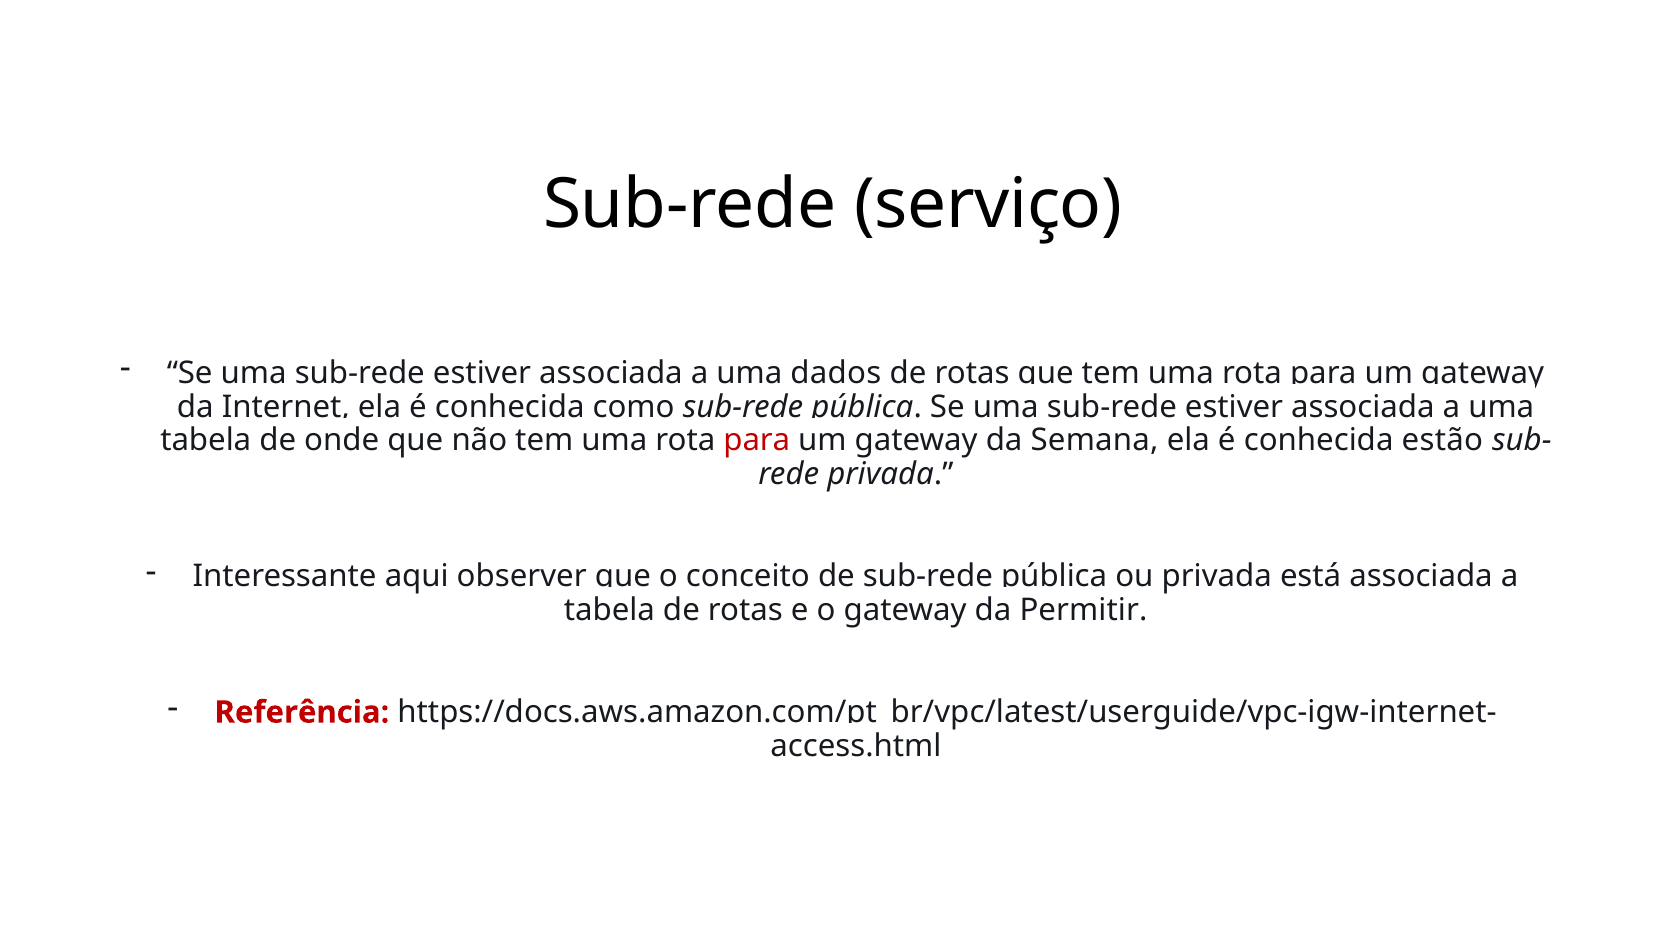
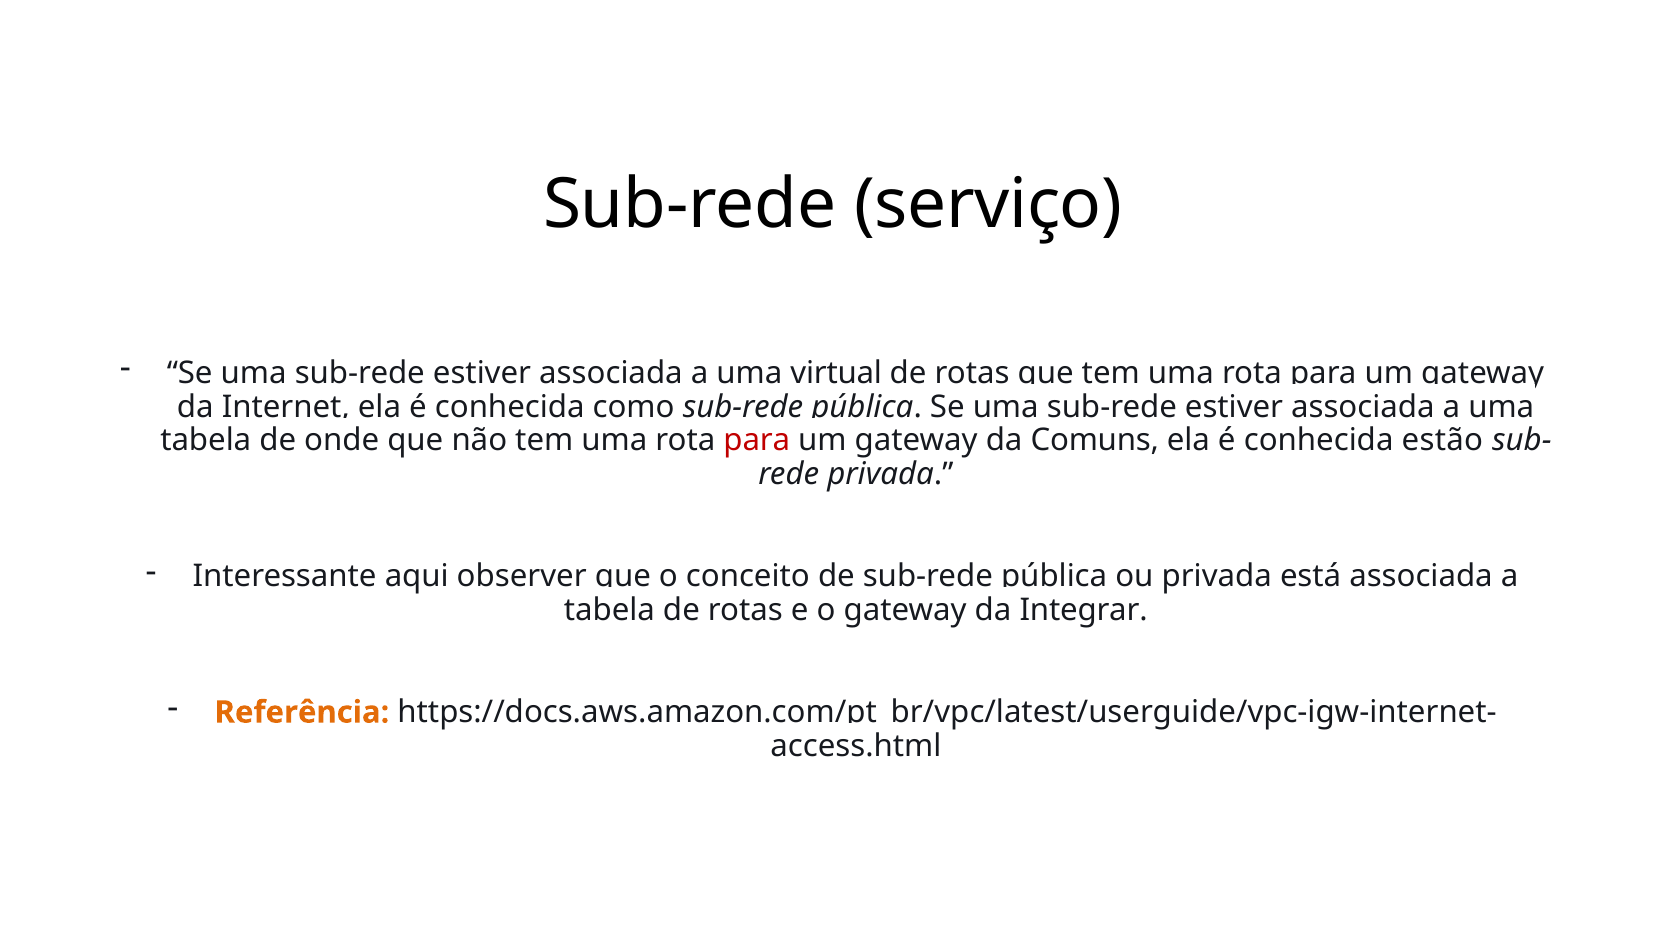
dados: dados -> virtual
Semana: Semana -> Comuns
Permitir: Permitir -> Integrar
Referência colour: red -> orange
